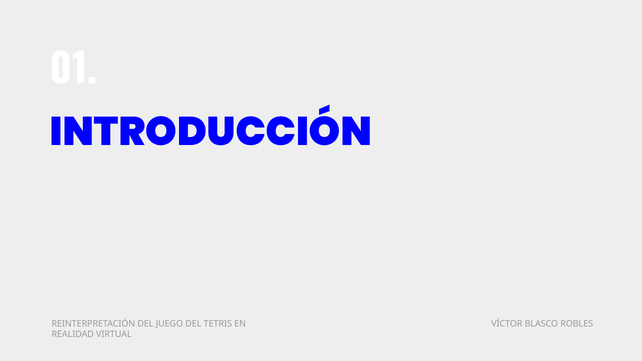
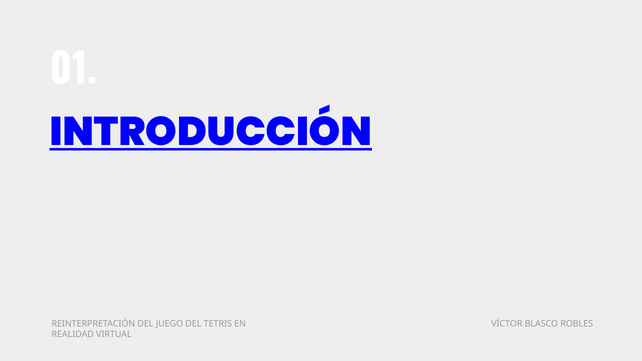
INTRODUCCIÓN underline: none -> present
